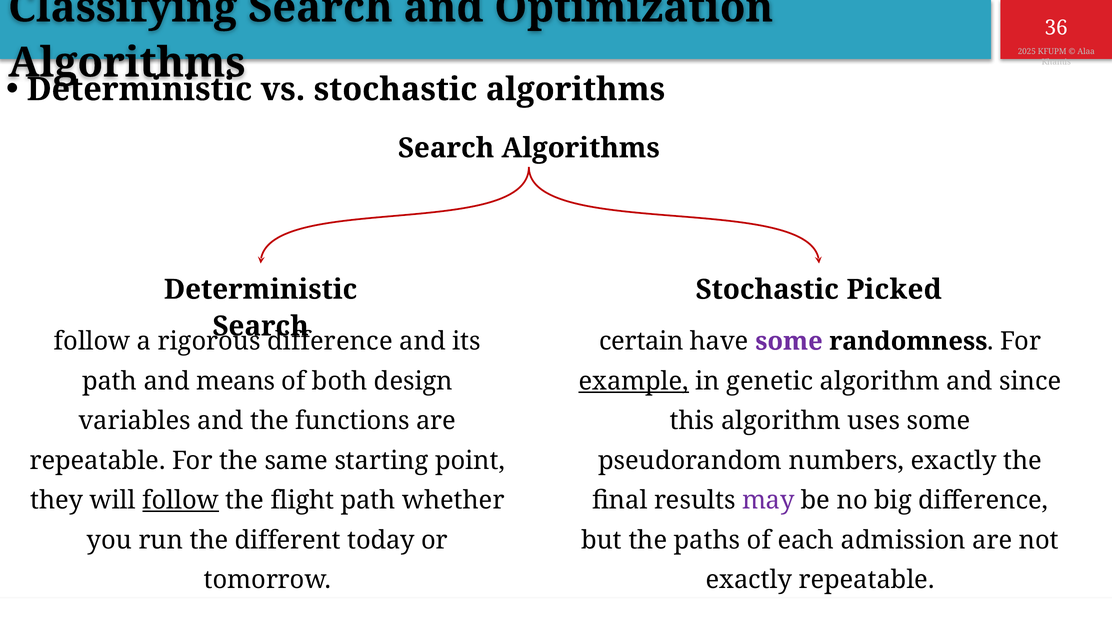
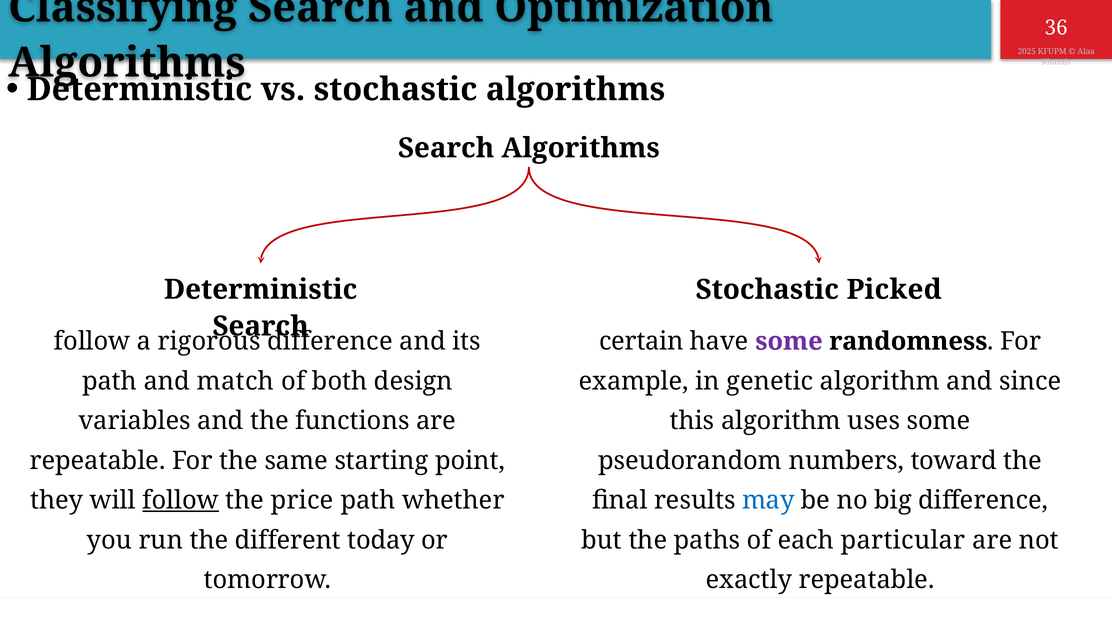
means: means -> match
example underline: present -> none
numbers exactly: exactly -> toward
flight: flight -> price
may colour: purple -> blue
admission: admission -> particular
